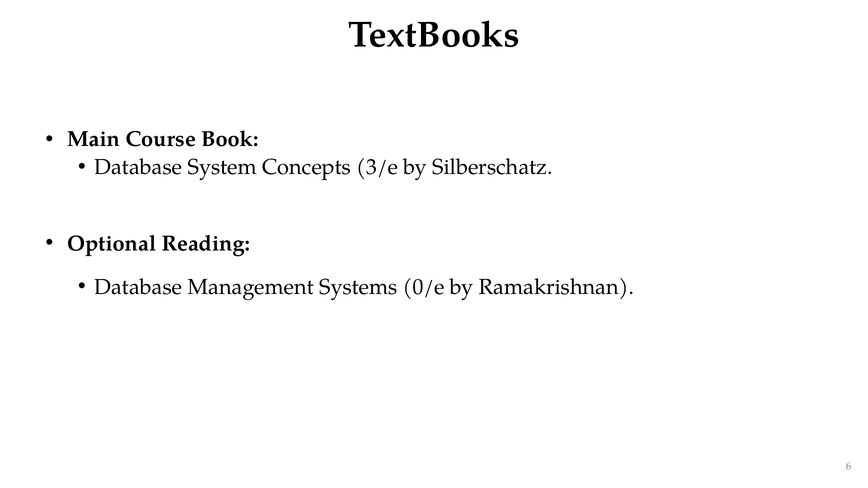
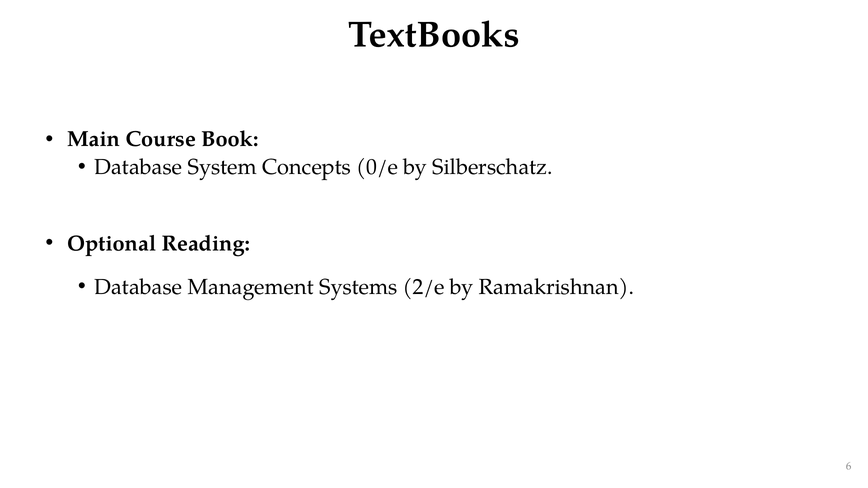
3/e: 3/e -> 0/e
0/e: 0/e -> 2/e
